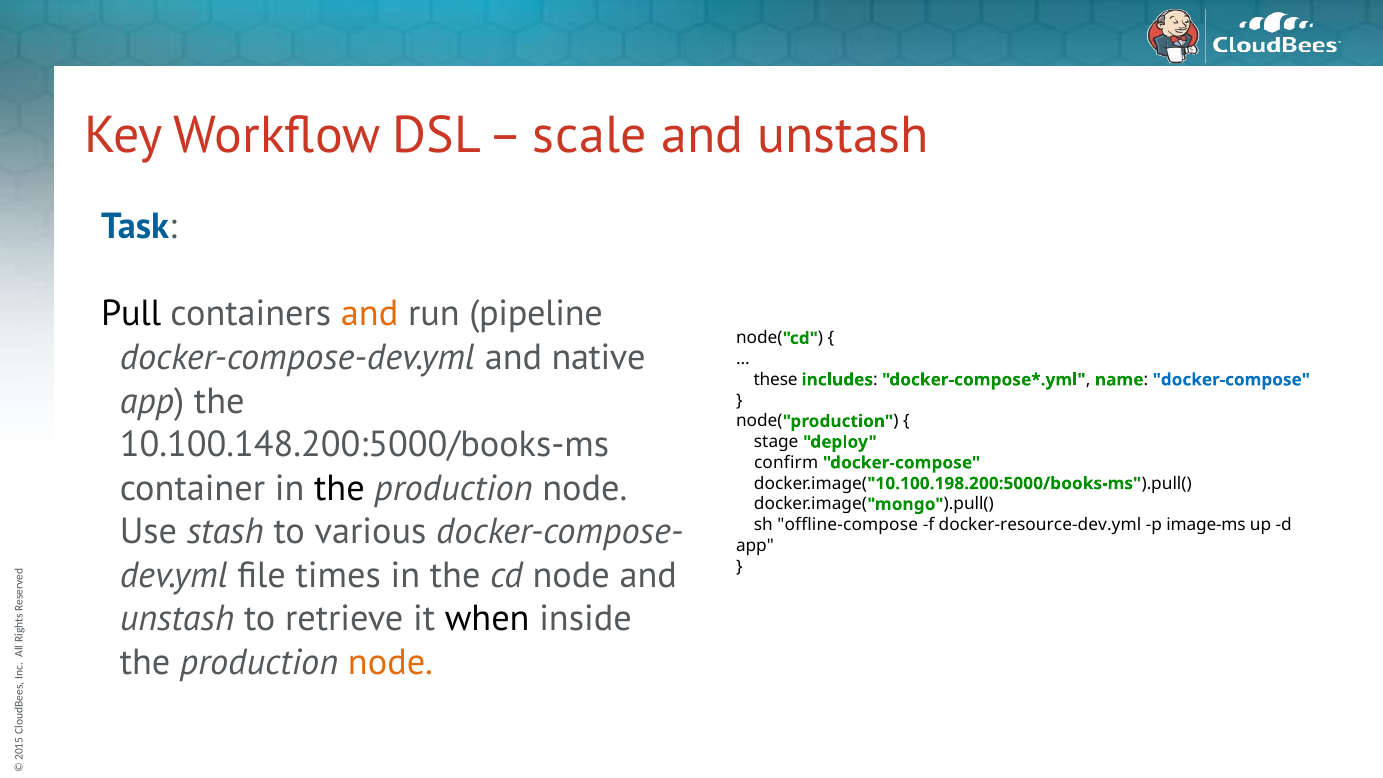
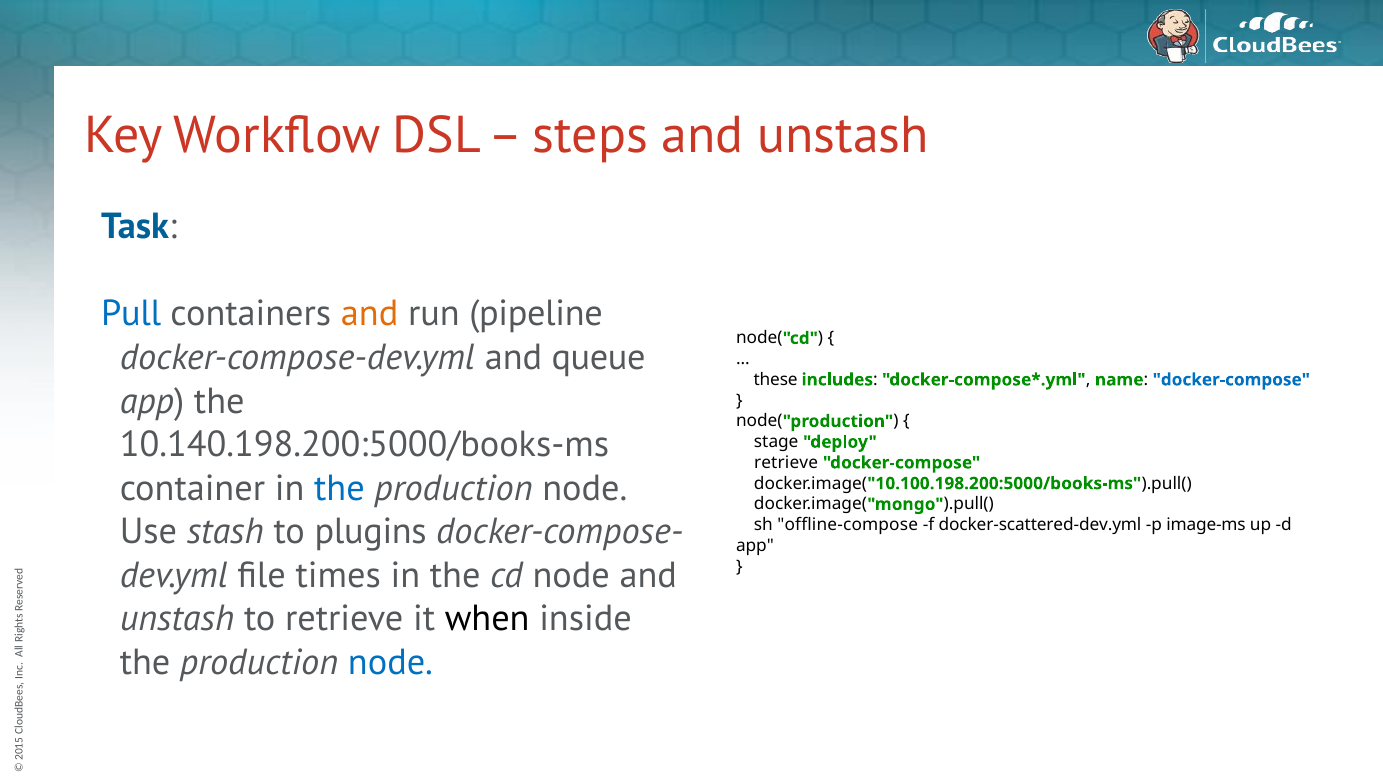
scale: scale -> steps
Pull colour: black -> blue
native: native -> queue
10.100.148.200:5000/books-ms: 10.100.148.200:5000/books-ms -> 10.140.198.200:5000/books-ms
confirm at (786, 463): confirm -> retrieve
the at (339, 488) colour: black -> blue
various: various -> plugins
docker-resource-dev.yml: docker-resource-dev.yml -> docker-scattered-dev.yml
node at (390, 662) colour: orange -> blue
